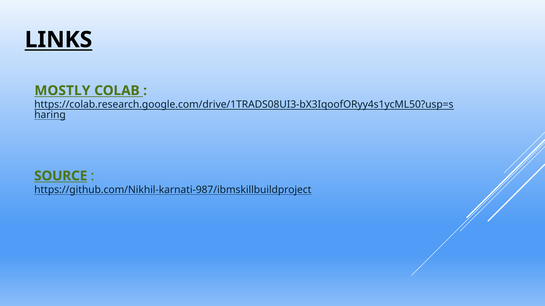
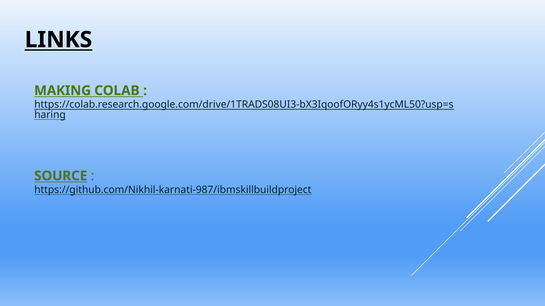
MOSTLY: MOSTLY -> MAKING
